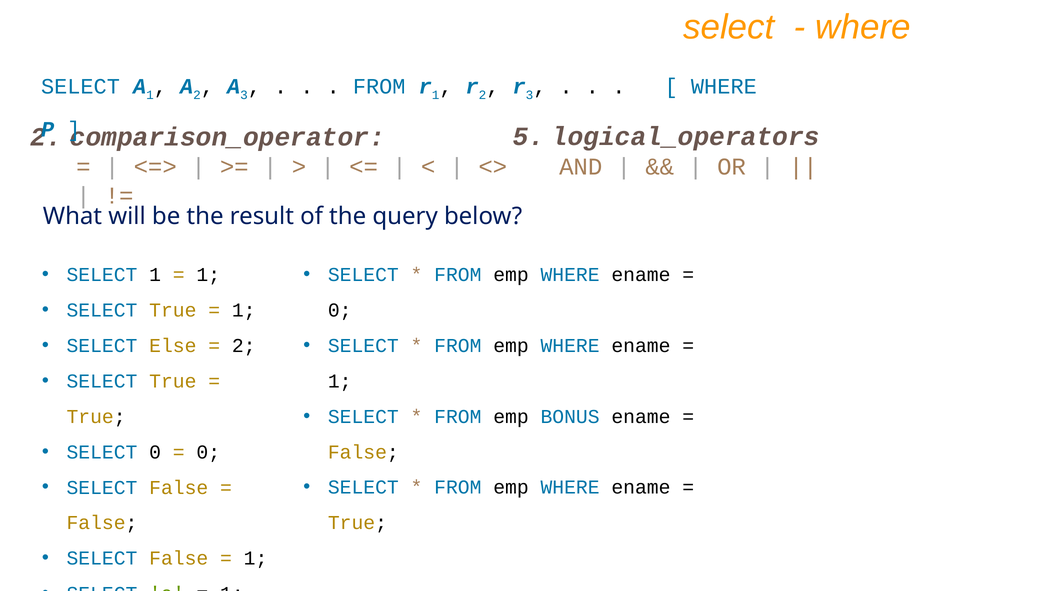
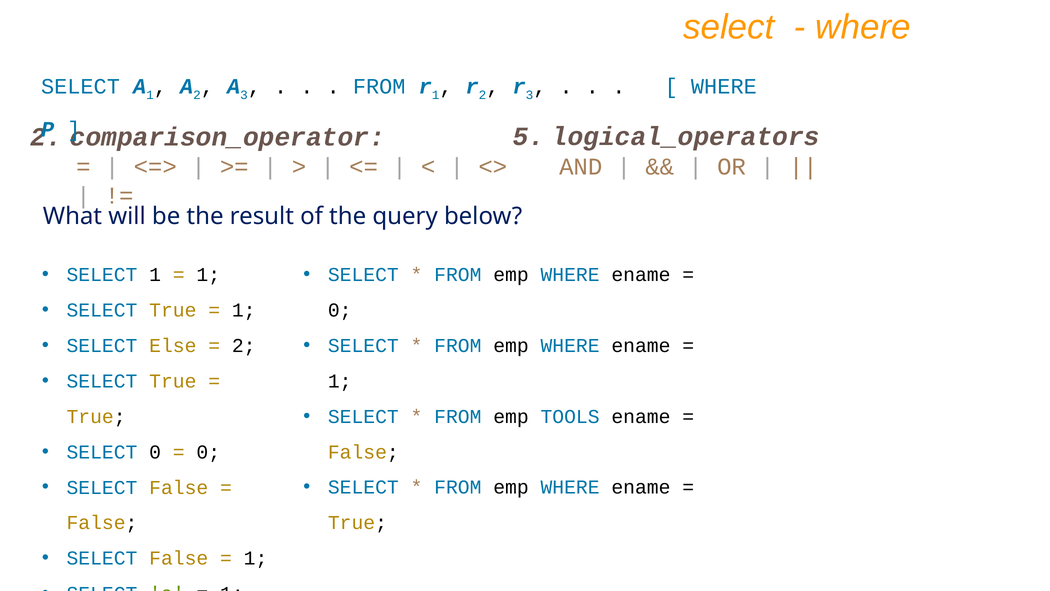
BONUS: BONUS -> TOOLS
